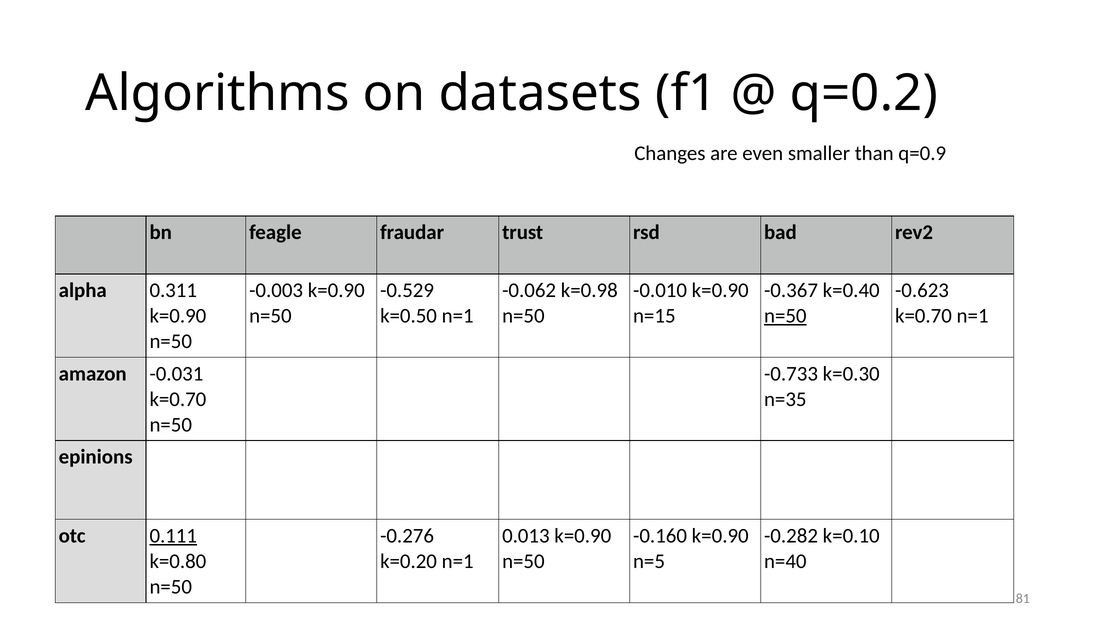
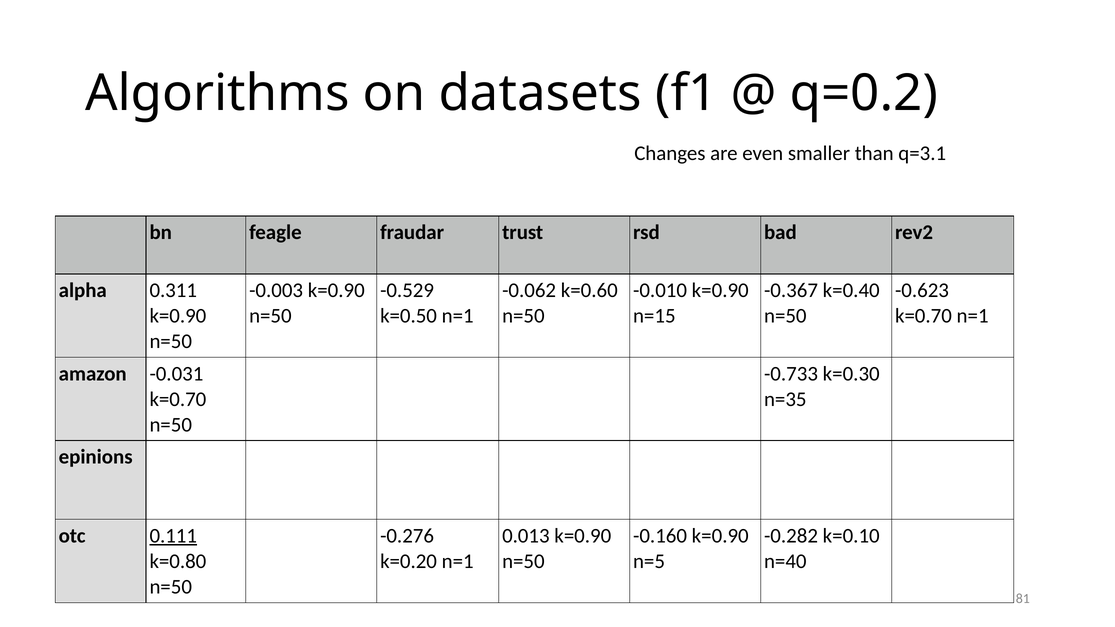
q=0.9: q=0.9 -> q=3.1
k=0.98: k=0.98 -> k=0.60
n=50 at (785, 316) underline: present -> none
